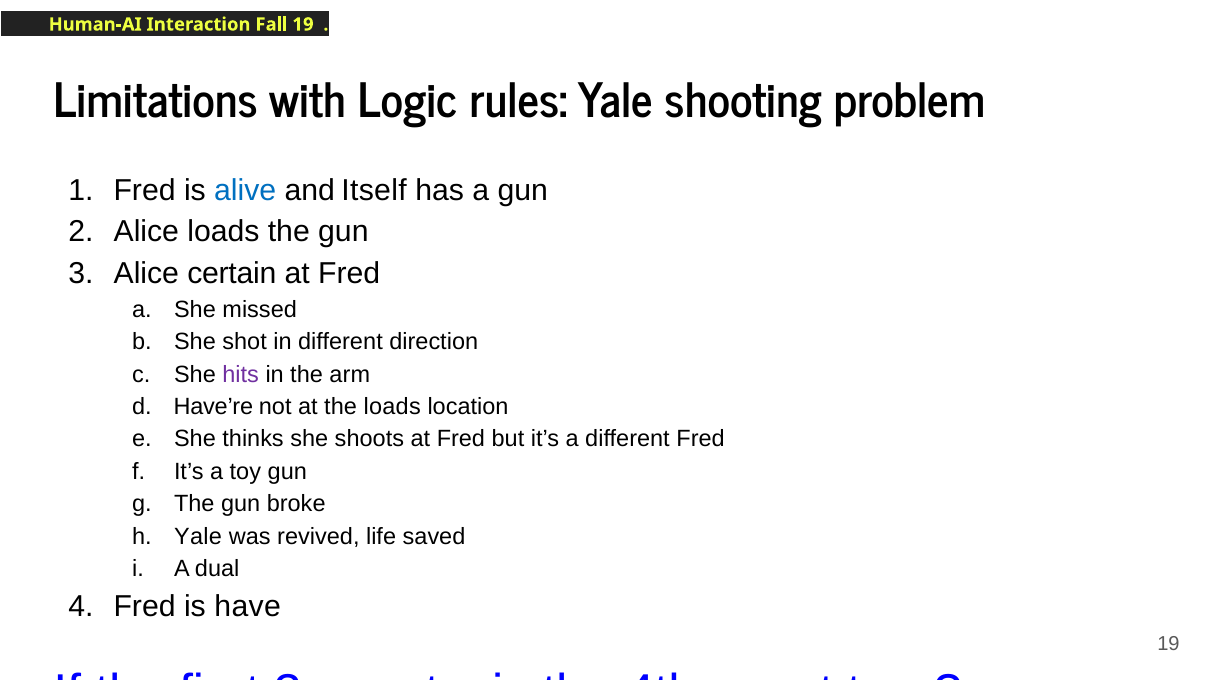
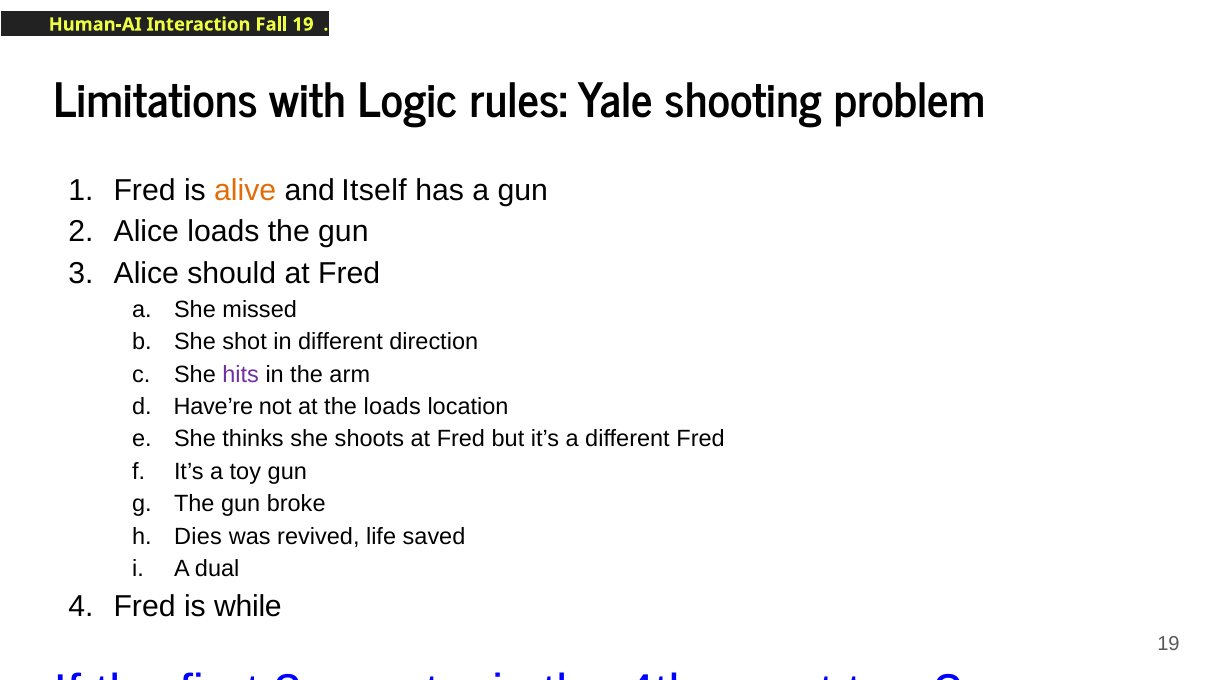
alive colour: blue -> orange
certain: certain -> should
Yale at (198, 536): Yale -> Dies
have: have -> while
